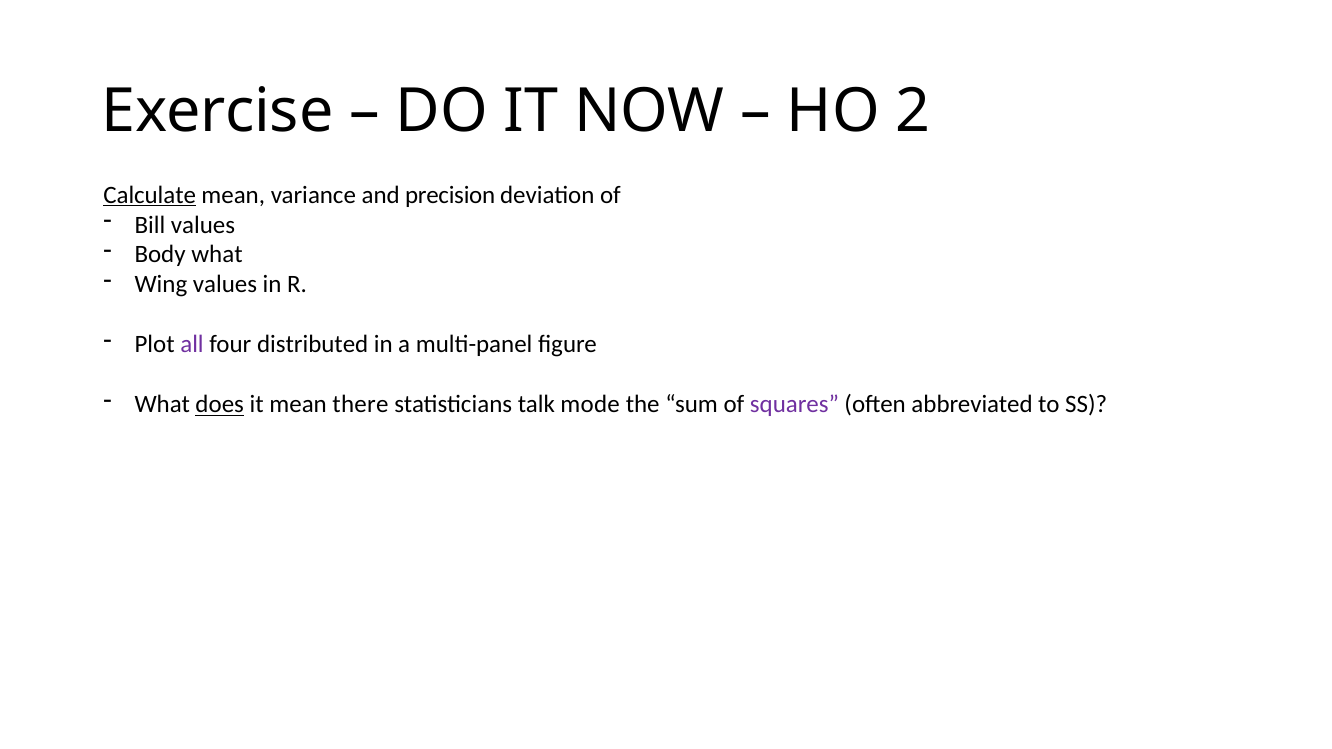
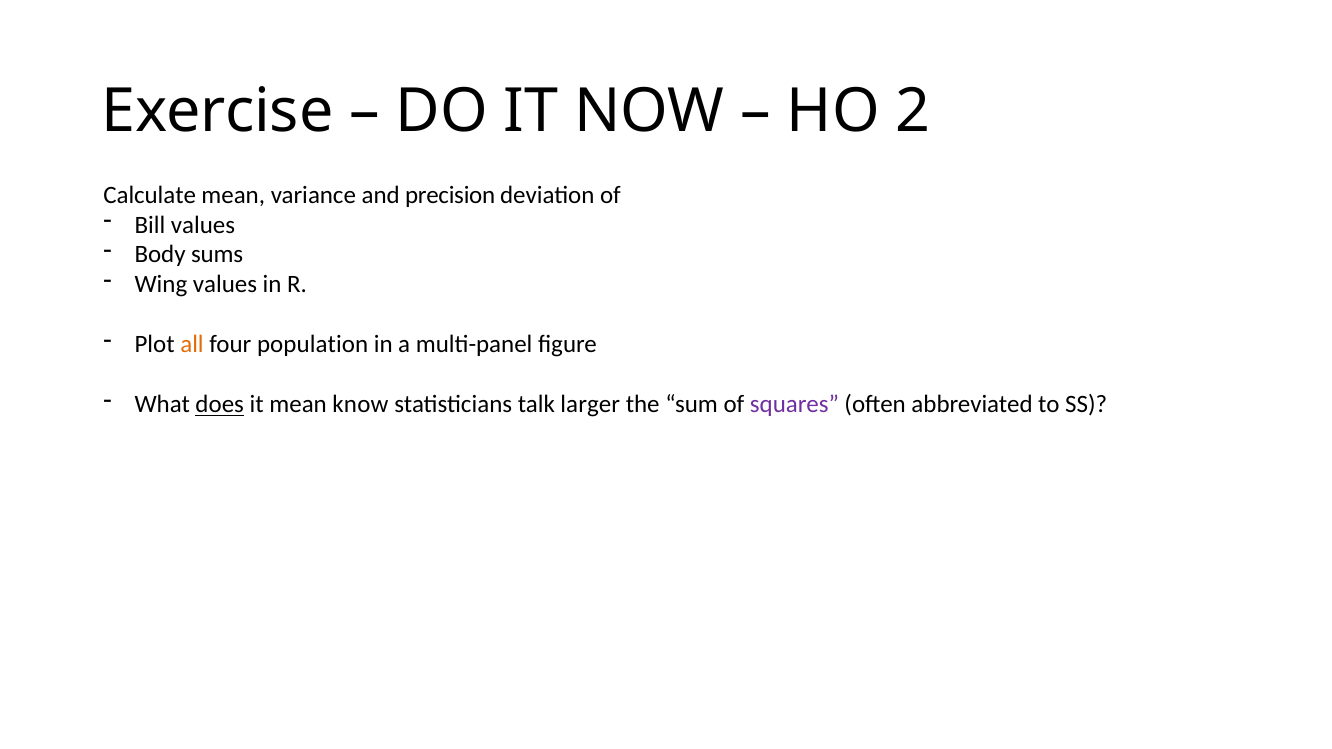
Calculate underline: present -> none
Body what: what -> sums
all colour: purple -> orange
distributed: distributed -> population
there: there -> know
mode: mode -> larger
